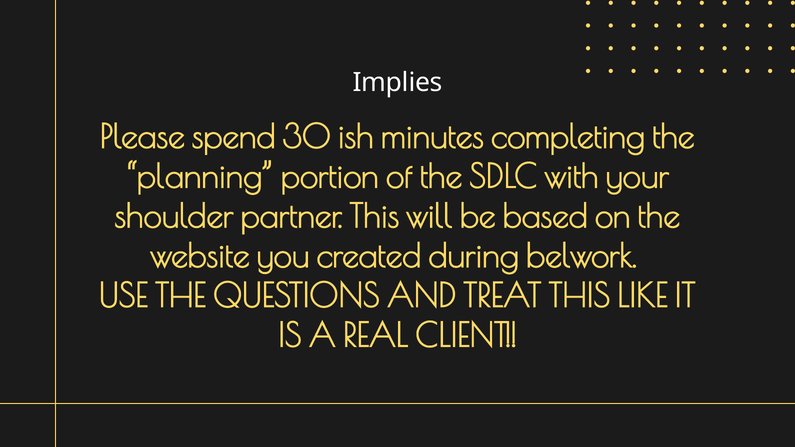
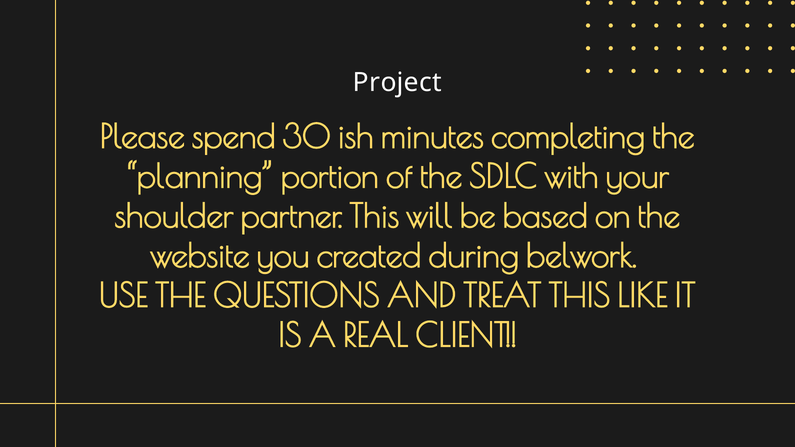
Implies: Implies -> Project
